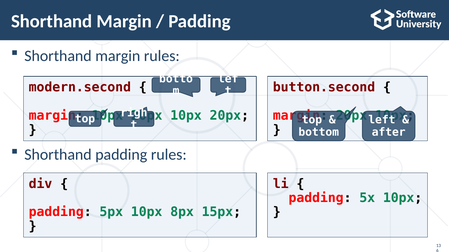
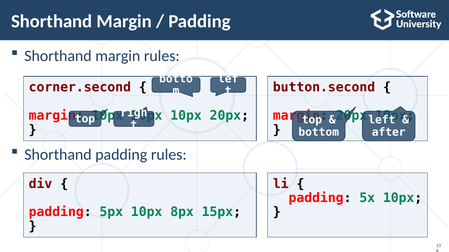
modern.second: modern.second -> corner.second
